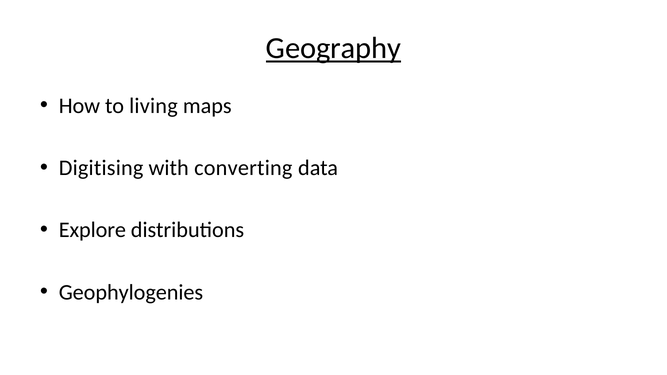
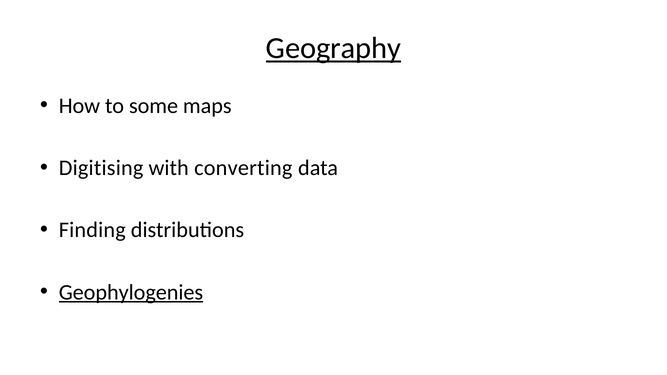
living: living -> some
Explore: Explore -> Finding
Geophylogenies underline: none -> present
